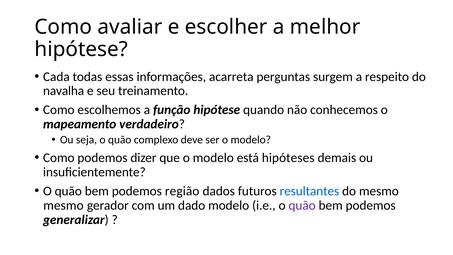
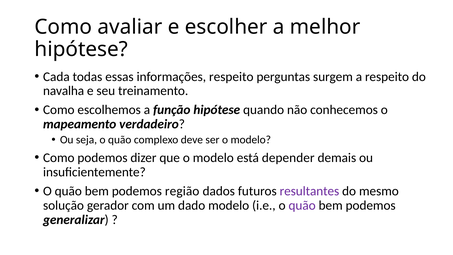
informações acarreta: acarreta -> respeito
hipóteses: hipóteses -> depender
resultantes colour: blue -> purple
mesmo at (63, 205): mesmo -> solução
